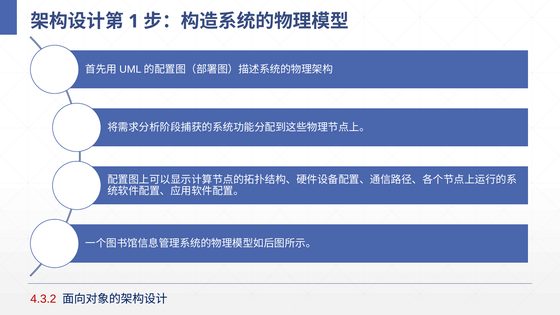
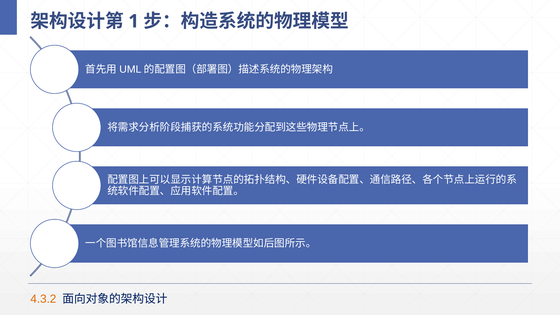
4.3.2 colour: red -> orange
